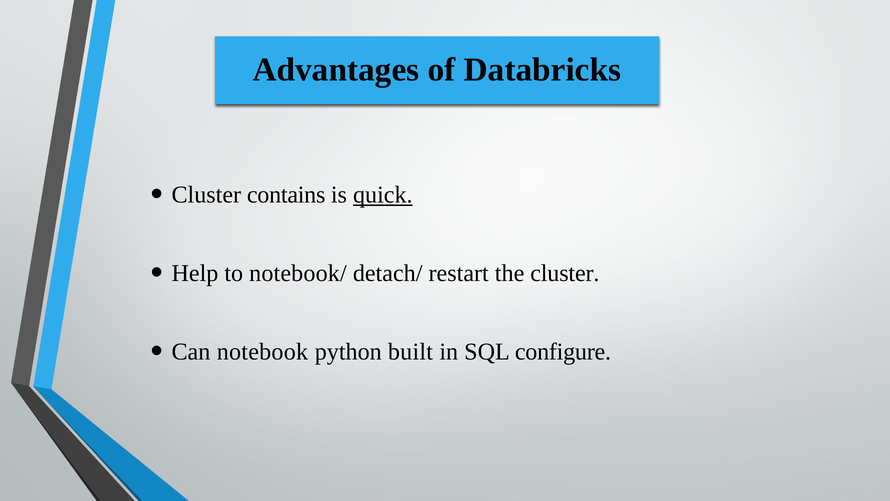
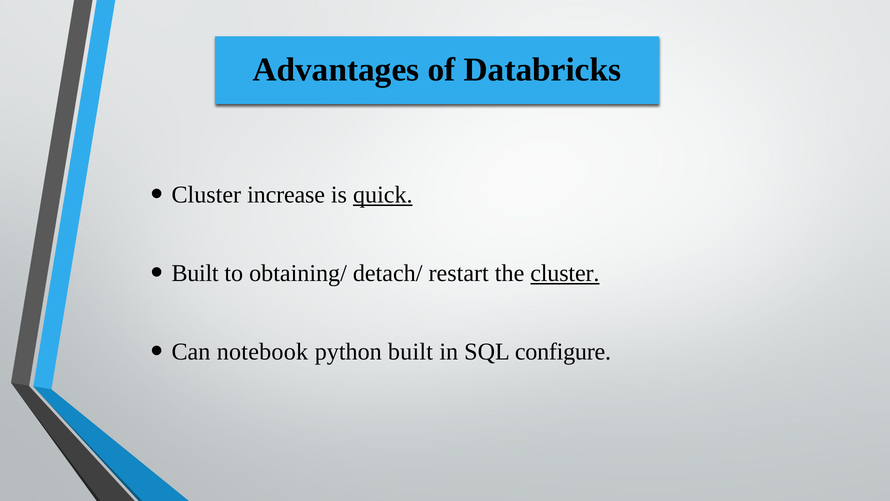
contains: contains -> increase
Help at (195, 273): Help -> Built
notebook/: notebook/ -> obtaining/
cluster at (565, 273) underline: none -> present
